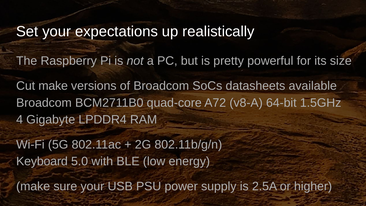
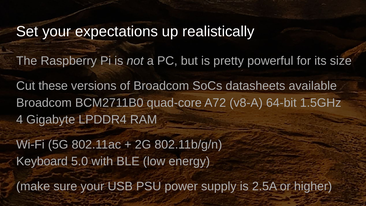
Cut make: make -> these
